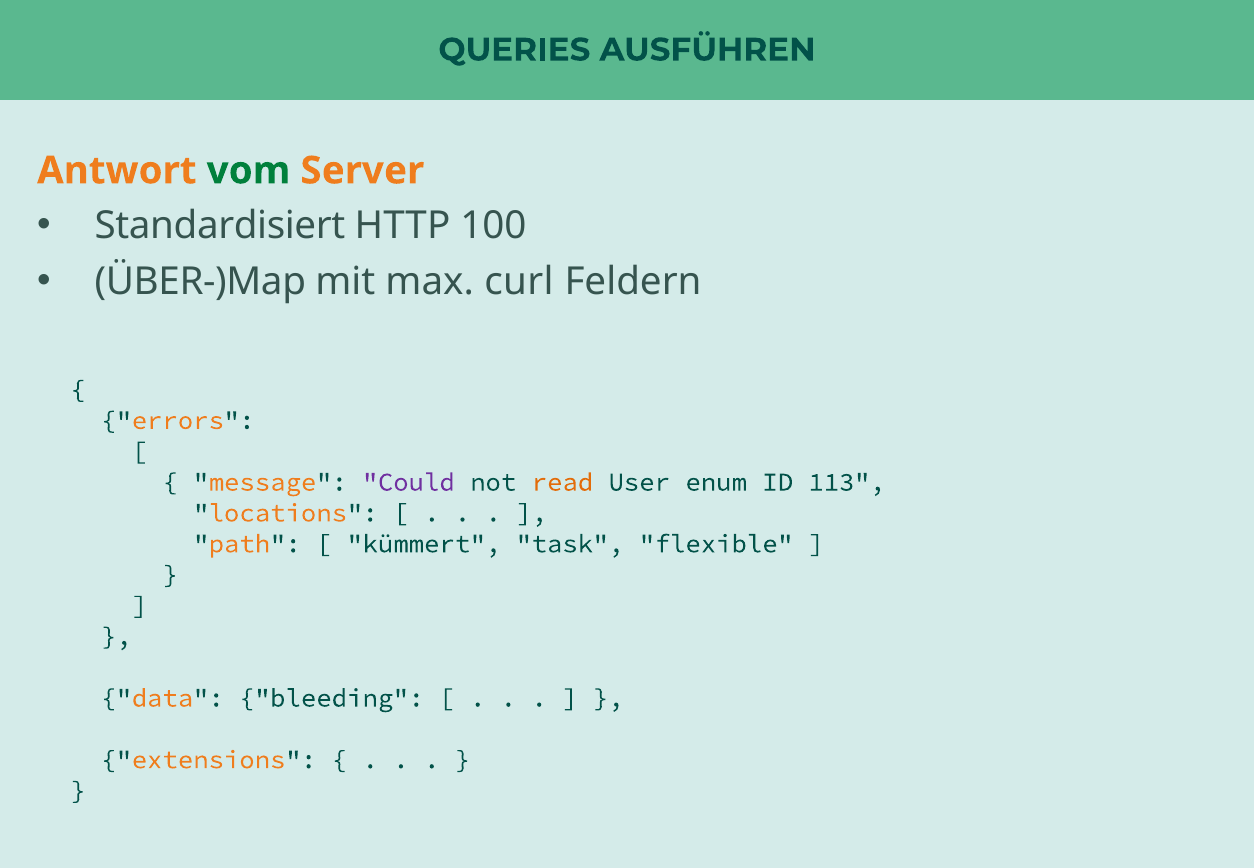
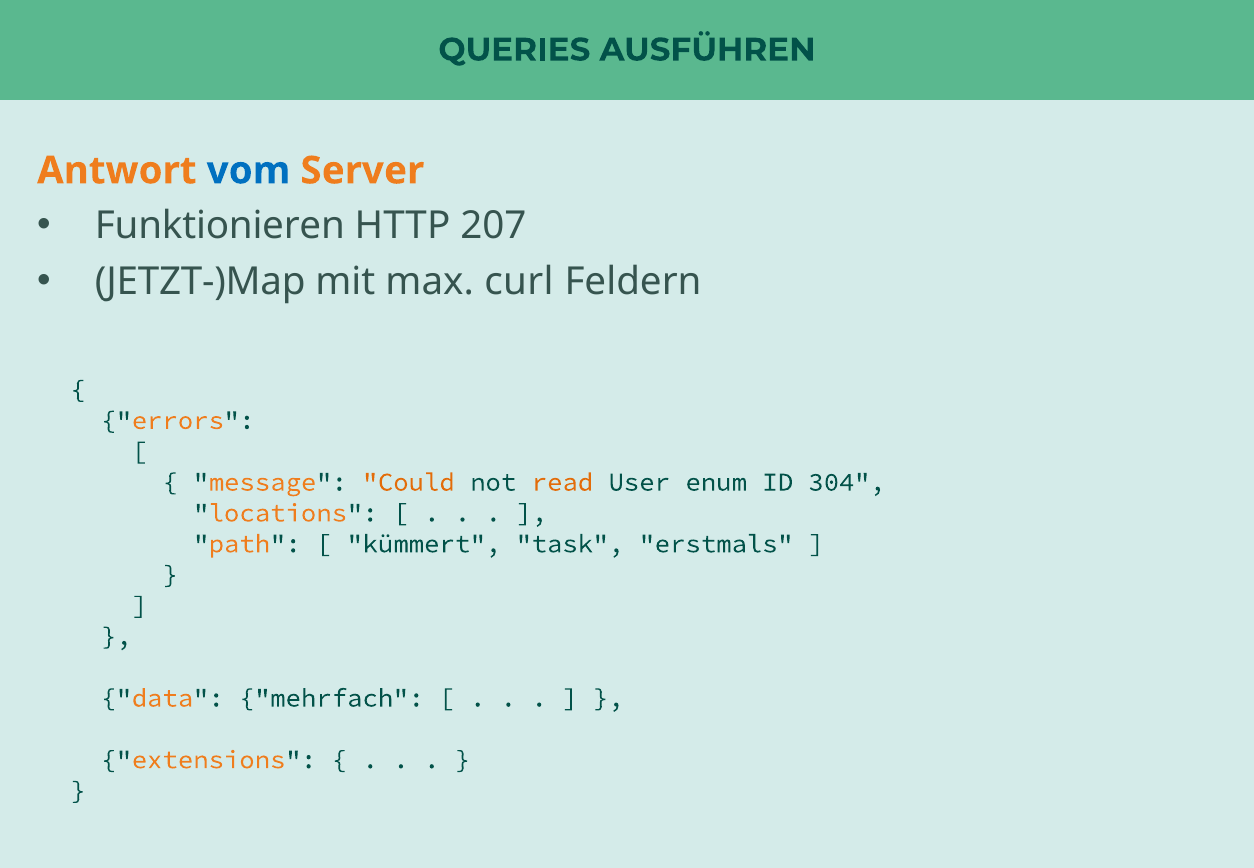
vom colour: green -> blue
Standardisiert: Standardisiert -> Funktionieren
100: 100 -> 207
ÜBER-)Map: ÜBER-)Map -> JETZT-)Map
Could colour: purple -> orange
113: 113 -> 304
flexible: flexible -> erstmals
bleeding: bleeding -> mehrfach
